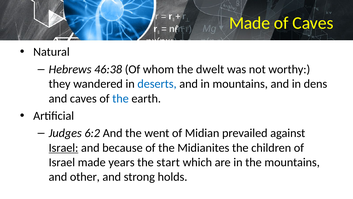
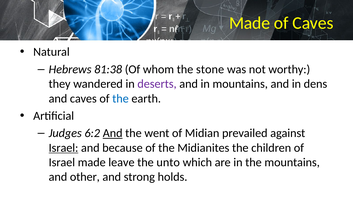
46:38: 46:38 -> 81:38
dwelt: dwelt -> stone
deserts colour: blue -> purple
And at (113, 133) underline: none -> present
years: years -> leave
start: start -> unto
